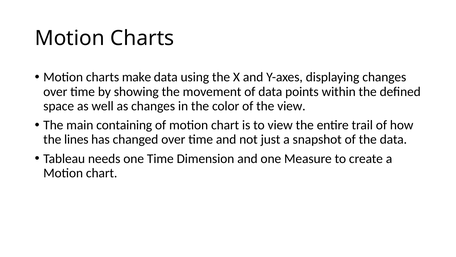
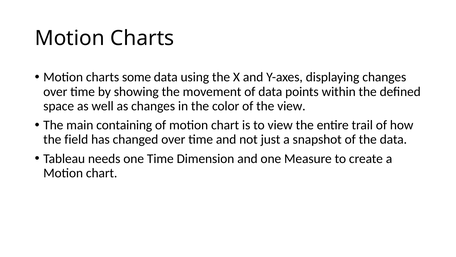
make: make -> some
lines: lines -> field
